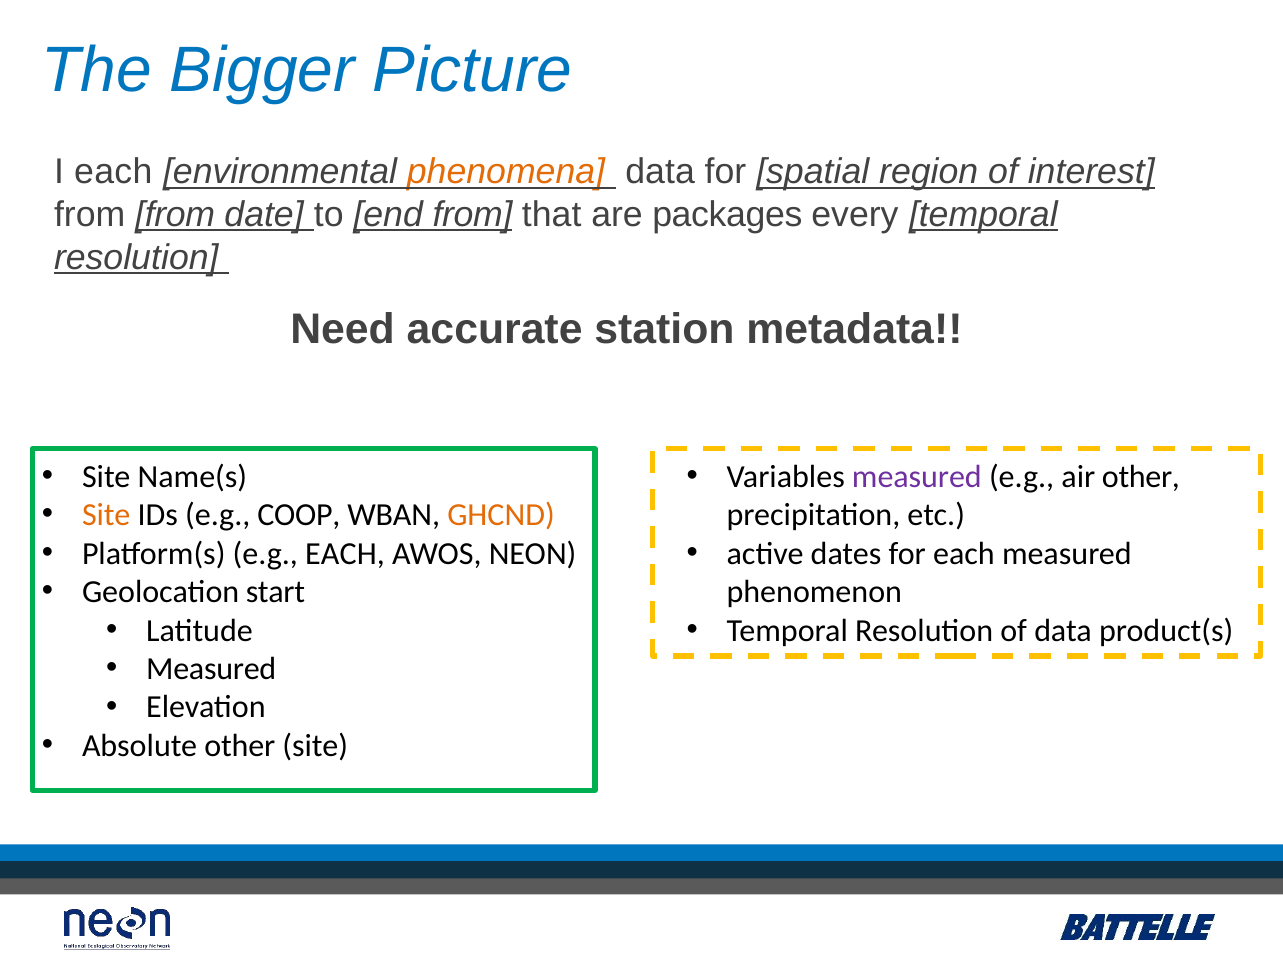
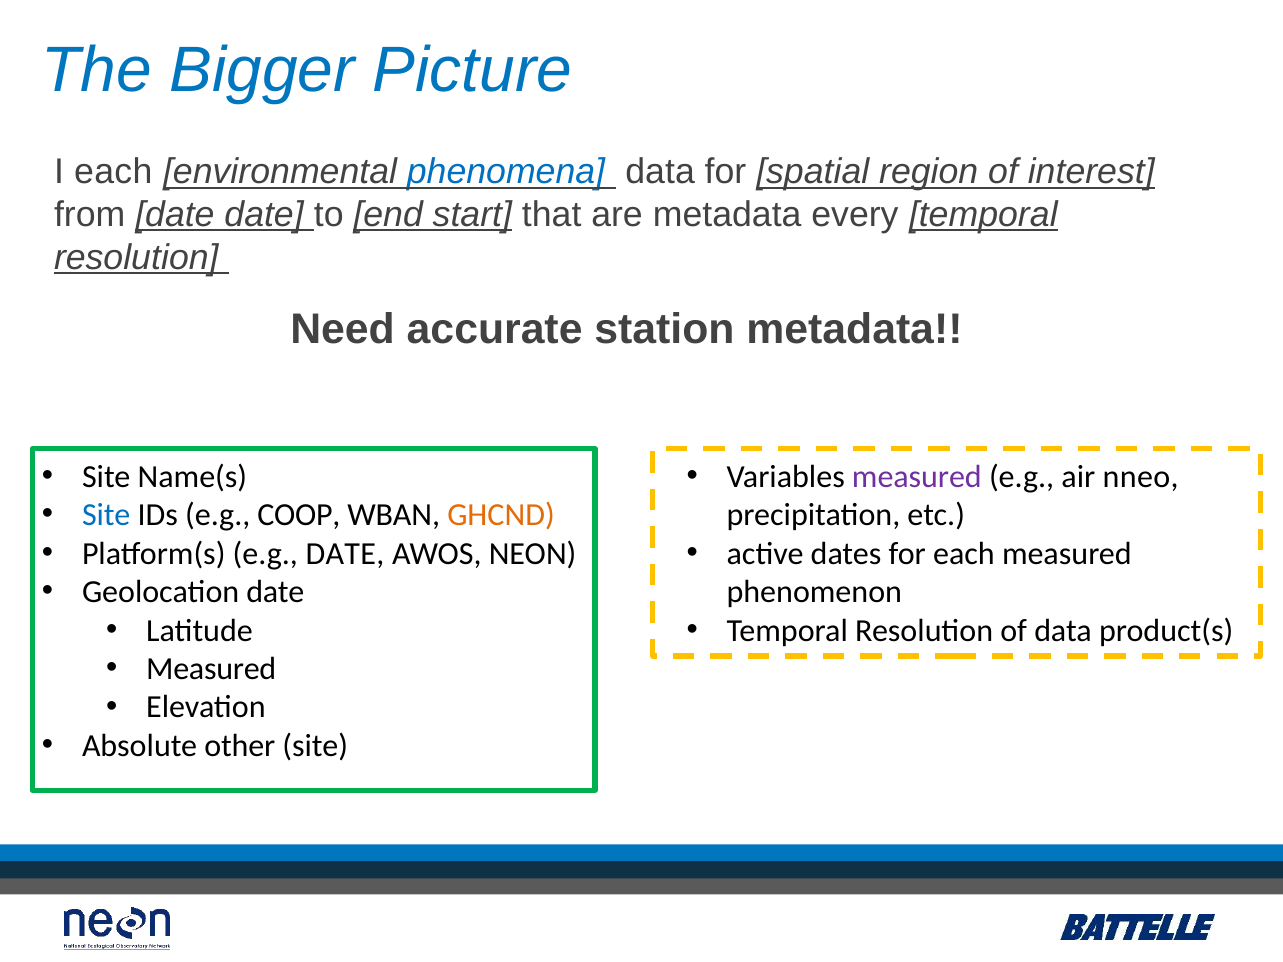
phenomena colour: orange -> blue
from from: from -> date
end from: from -> start
are packages: packages -> metadata
air other: other -> nneo
Site at (106, 515) colour: orange -> blue
e.g EACH: EACH -> DATE
Geolocation start: start -> date
